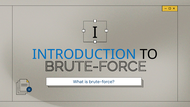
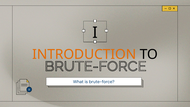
INTRODUCTION colour: blue -> orange
